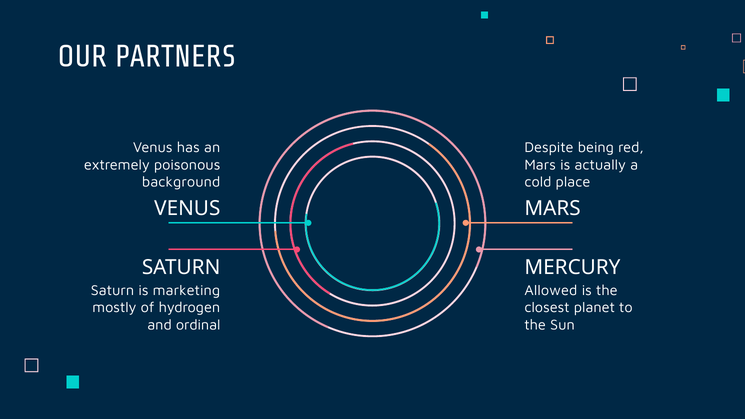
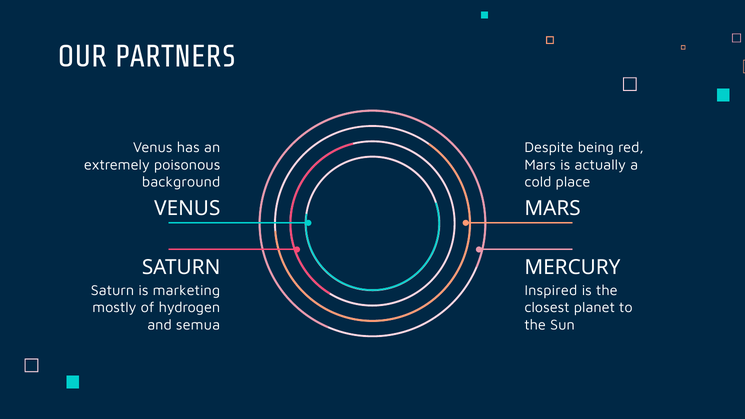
Allowed: Allowed -> Inspired
ordinal: ordinal -> semua
